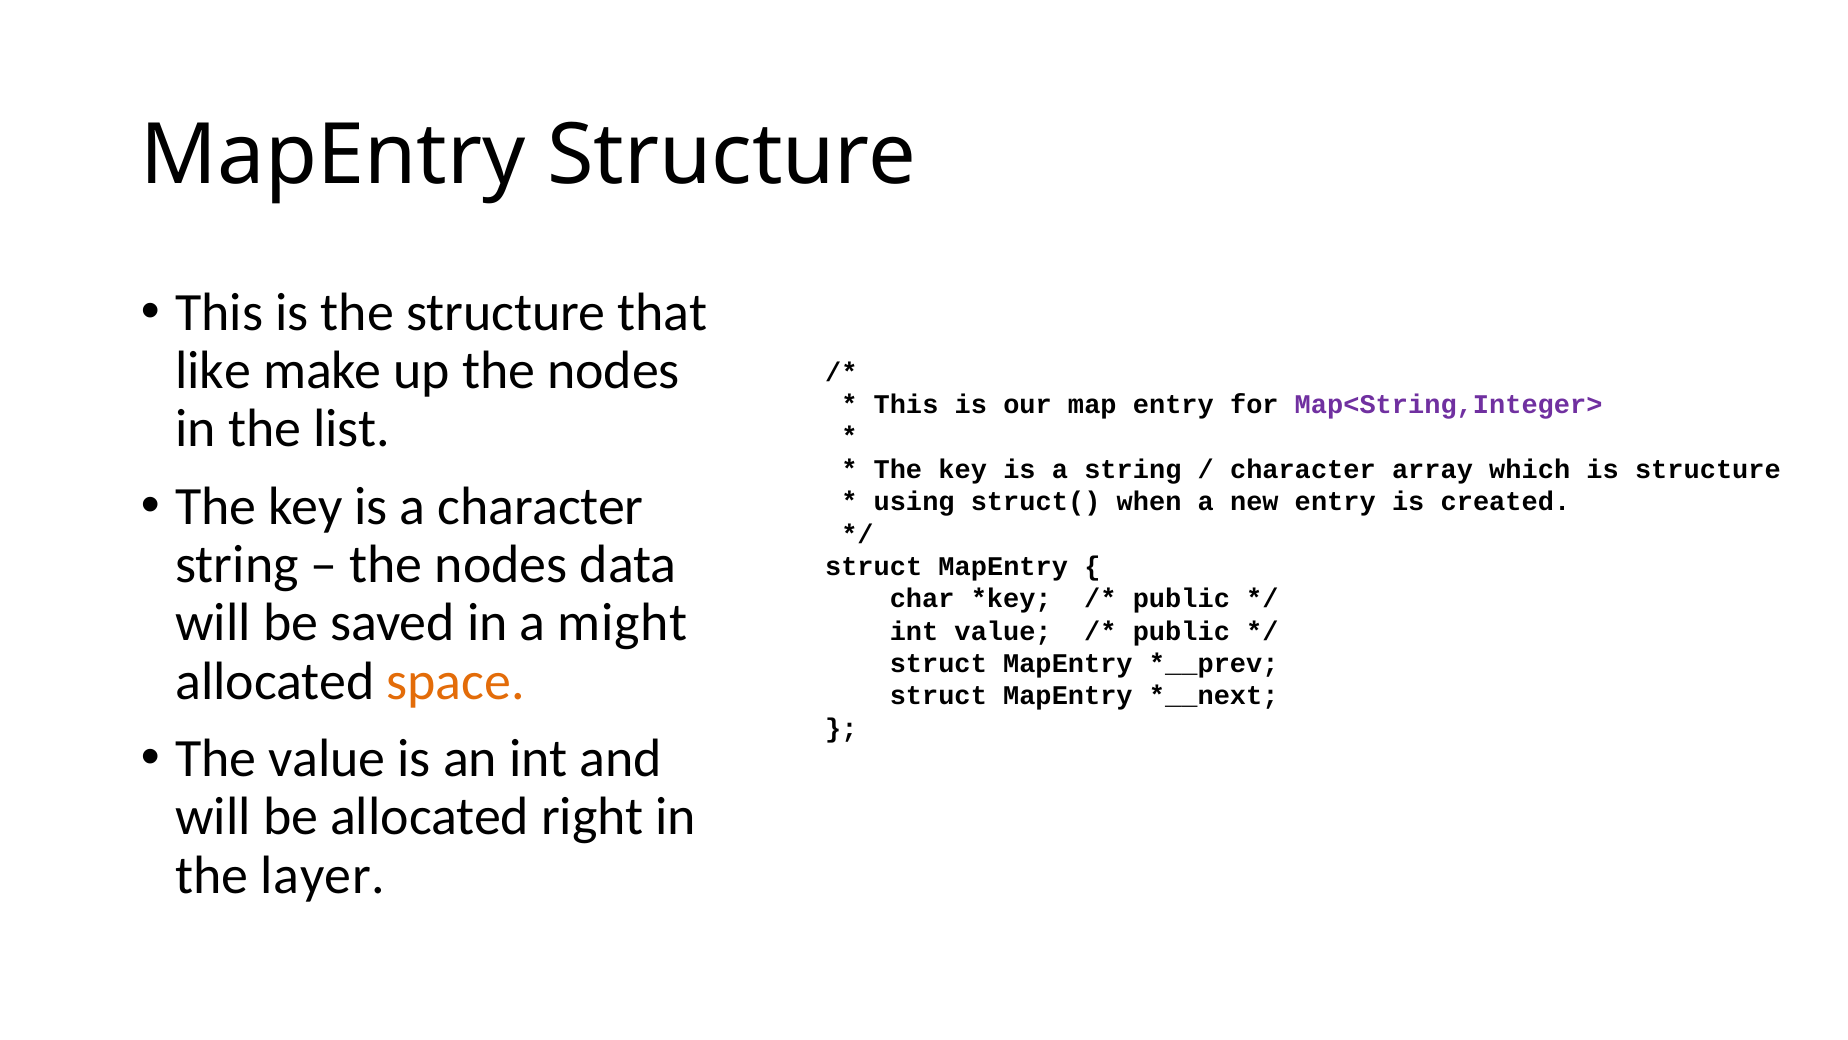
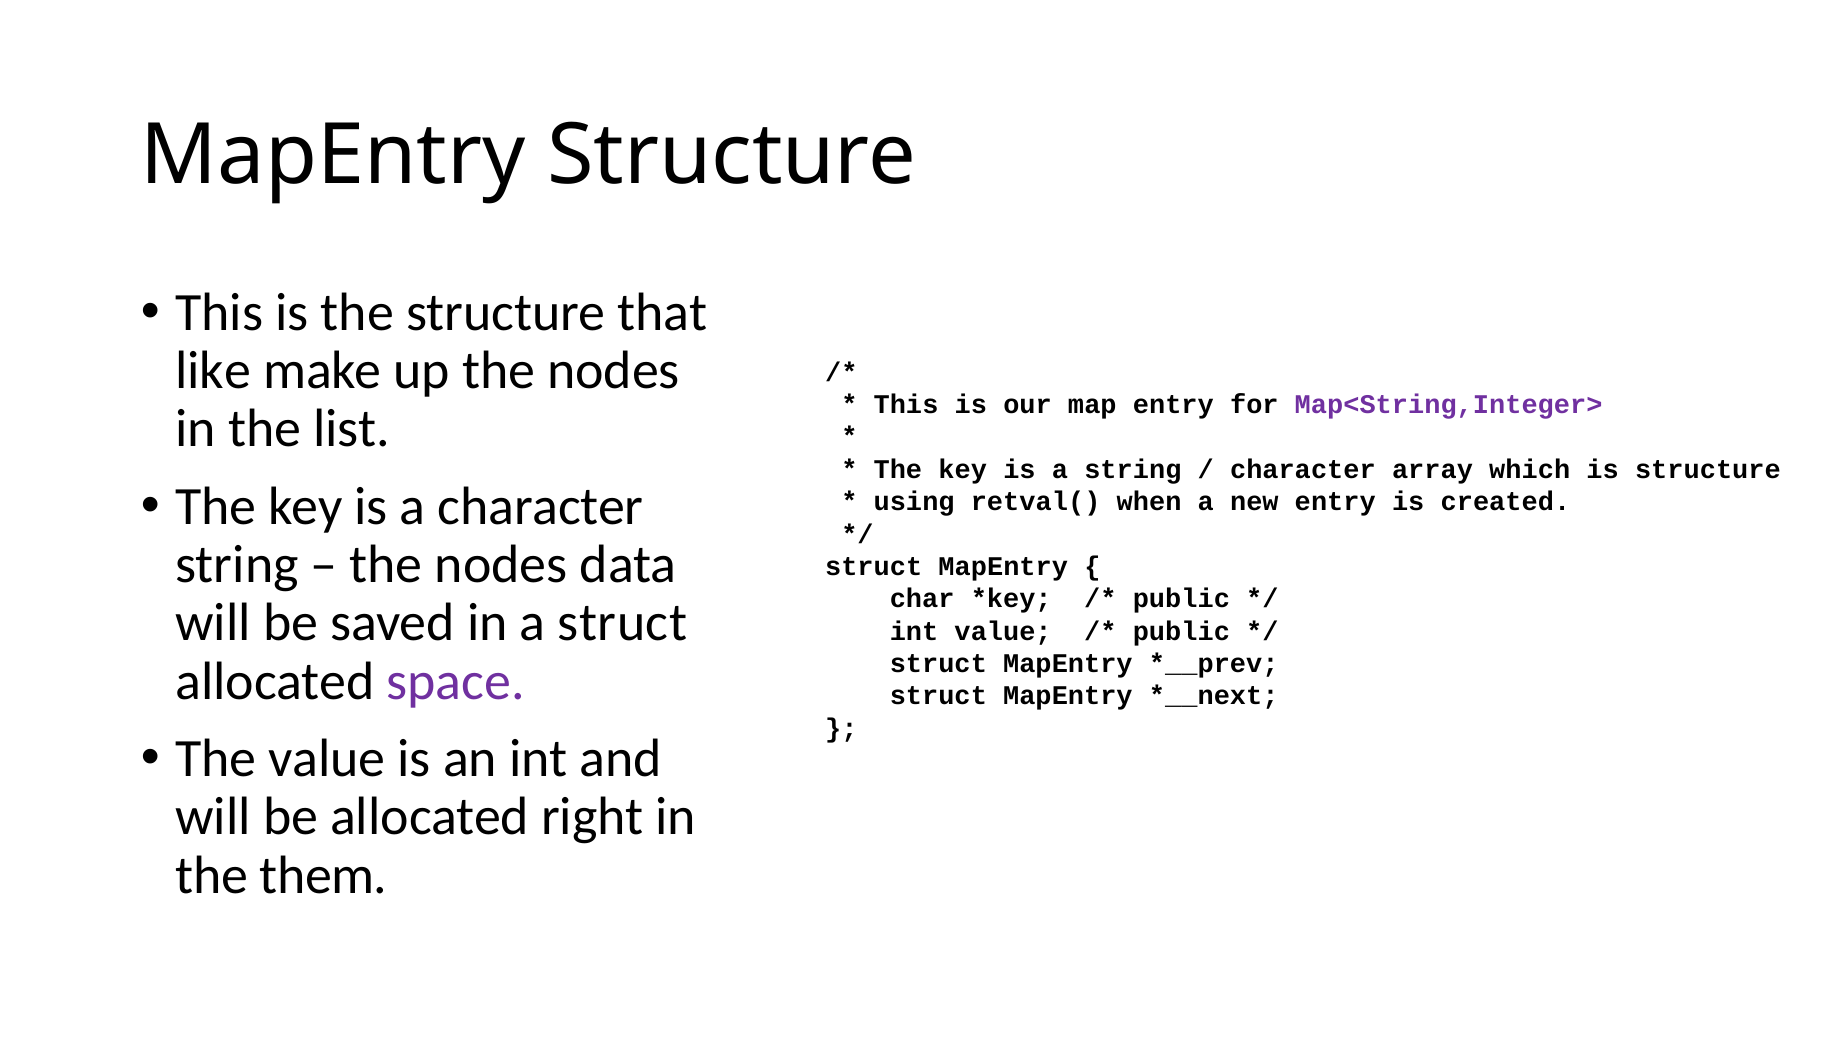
struct(: struct( -> retval(
a might: might -> struct
space colour: orange -> purple
layer: layer -> them
